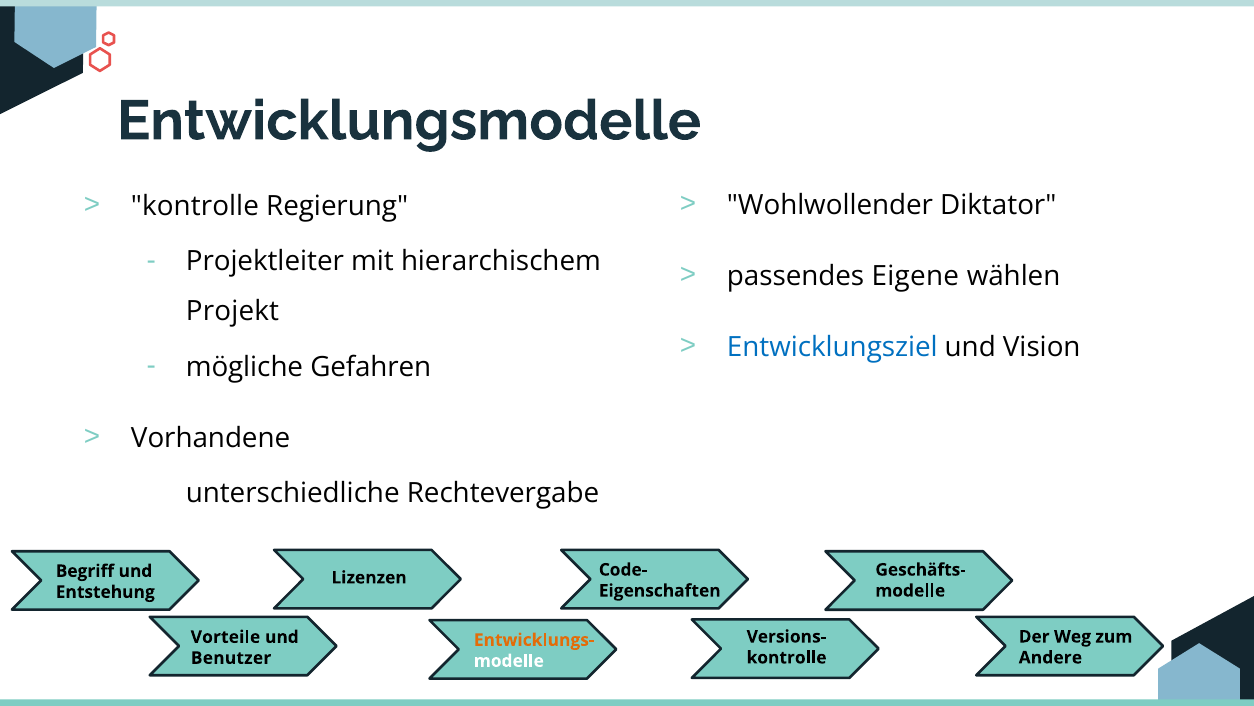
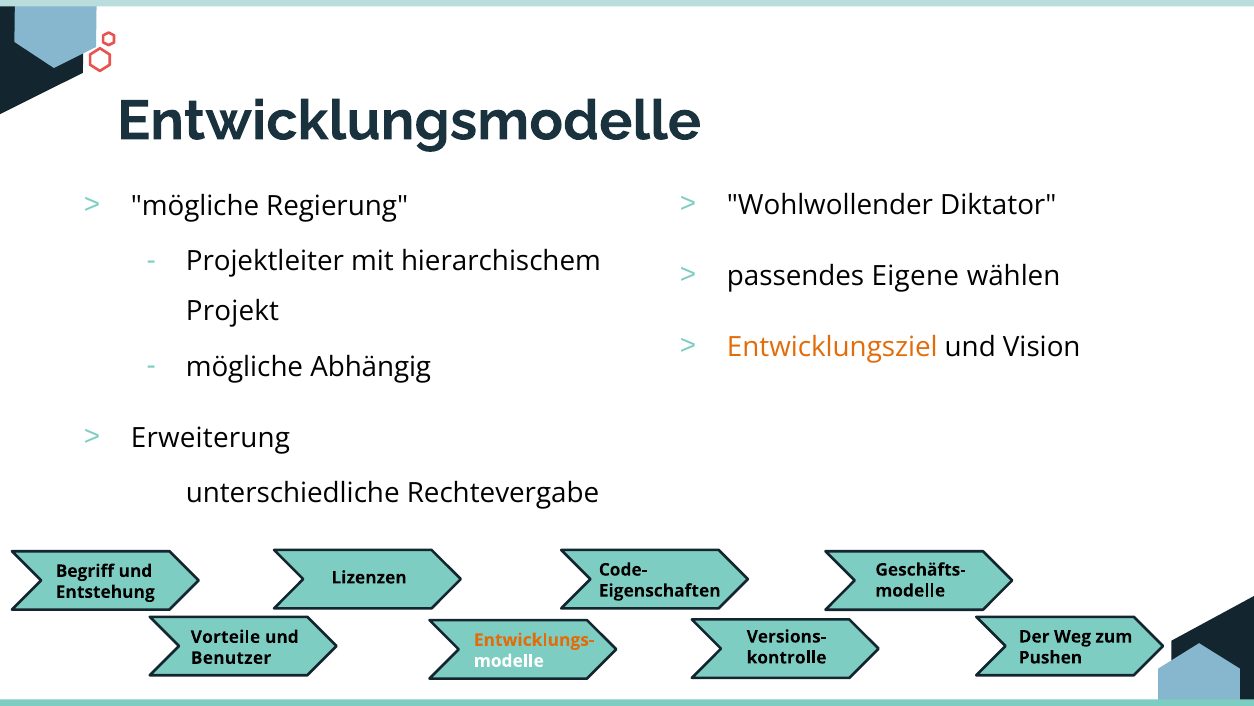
kontrolle at (195, 206): kontrolle -> mögliche
Entwicklungsziel colour: blue -> orange
Gefahren: Gefahren -> Abhängig
Vorhandene: Vorhandene -> Erweiterung
Andere: Andere -> Pushen
